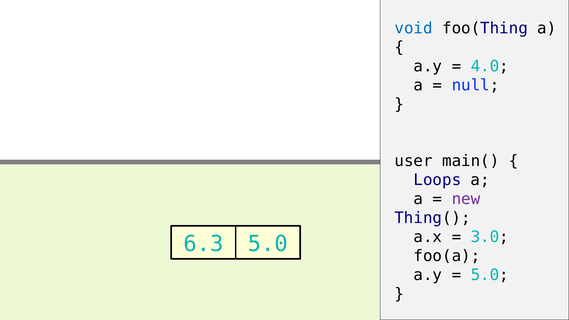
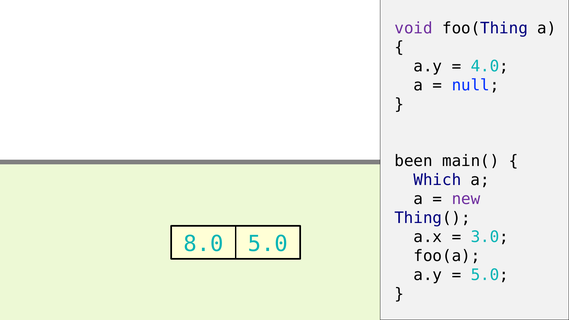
void colour: blue -> purple
user: user -> been
Loops: Loops -> Which
6.3: 6.3 -> 8.0
